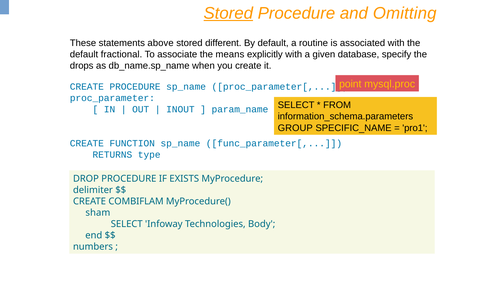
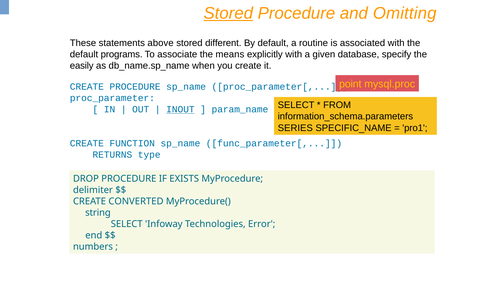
fractional: fractional -> programs
drops: drops -> easily
INOUT underline: none -> present
GROUP: GROUP -> SERIES
COMBIFLAM: COMBIFLAM -> CONVERTED
sham: sham -> string
Body: Body -> Error
